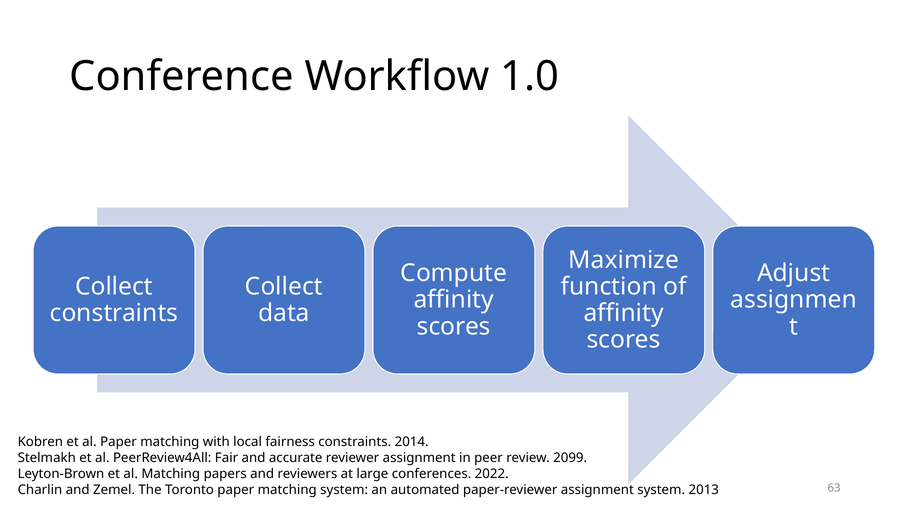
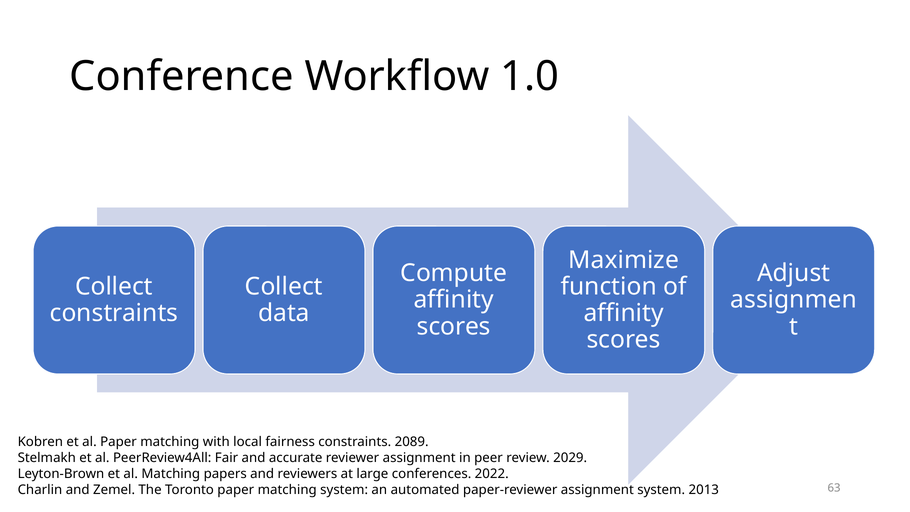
2014: 2014 -> 2089
2099: 2099 -> 2029
